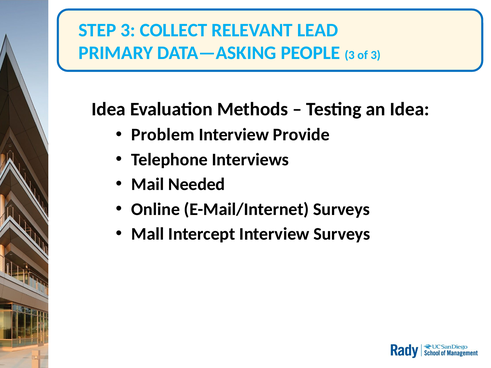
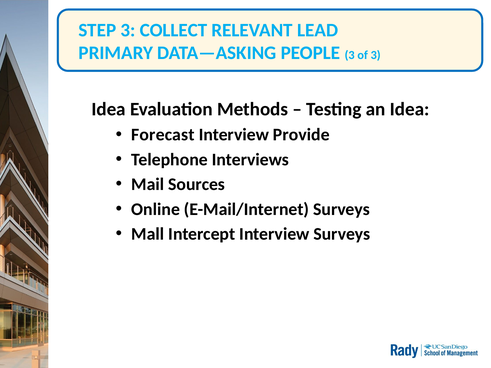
Problem: Problem -> Forecast
Needed: Needed -> Sources
